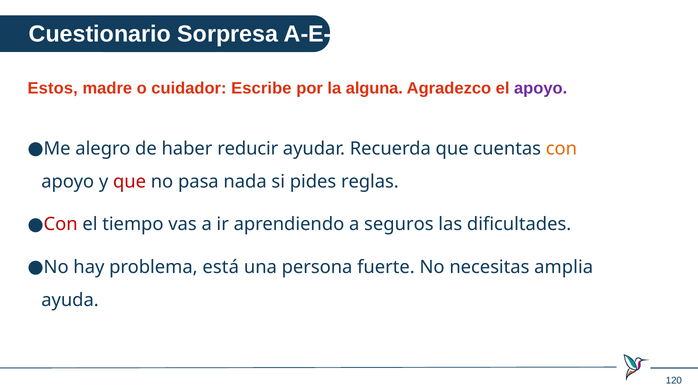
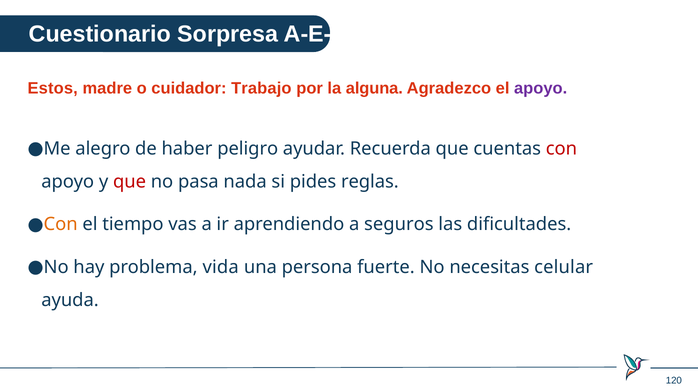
Escribe: Escribe -> Trabajo
reducir: reducir -> peligro
con at (561, 149) colour: orange -> red
Con at (61, 225) colour: red -> orange
está: está -> vida
amplia: amplia -> celular
